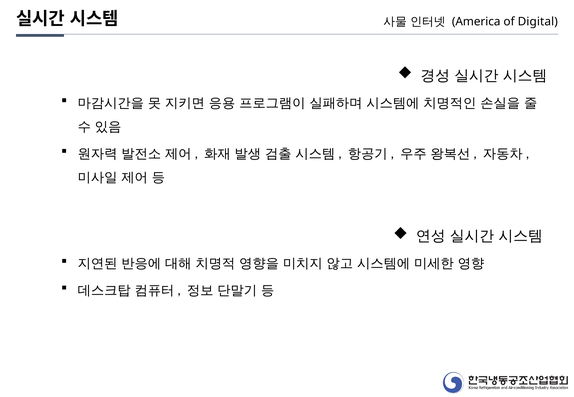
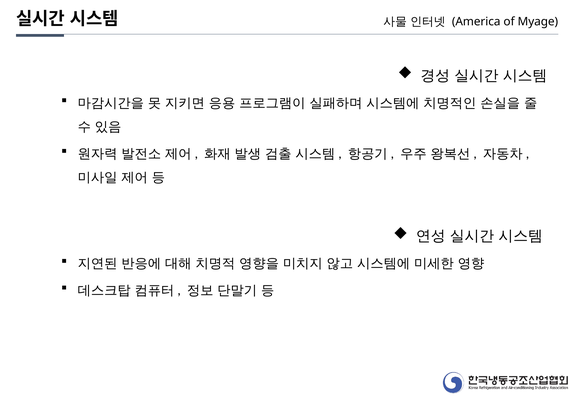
Digital: Digital -> Myage
